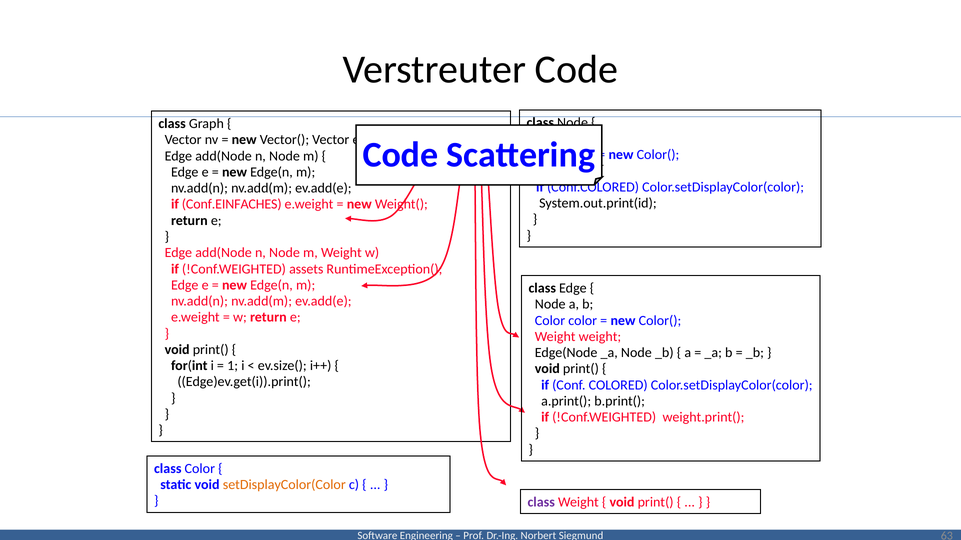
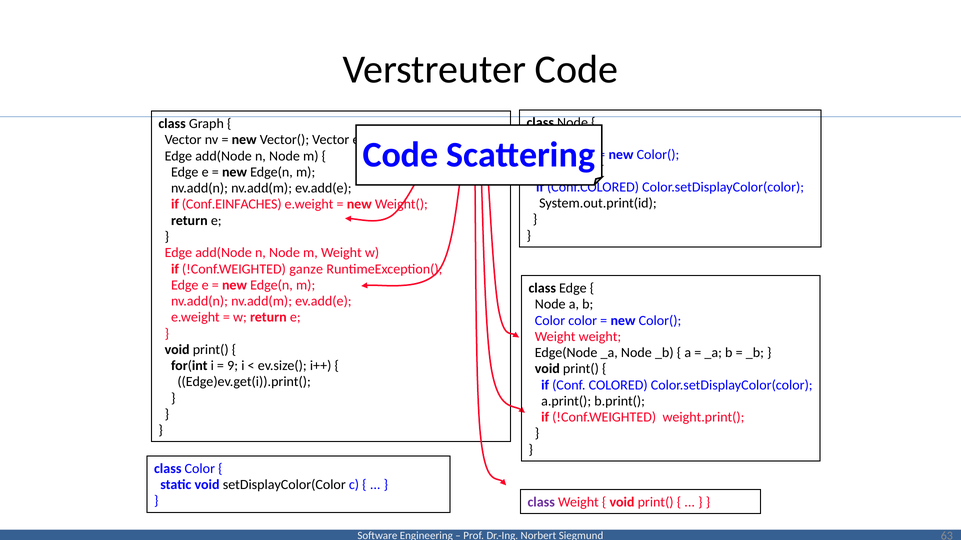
assets: assets -> ganze
1: 1 -> 9
setDisplayColor(Color colour: orange -> black
